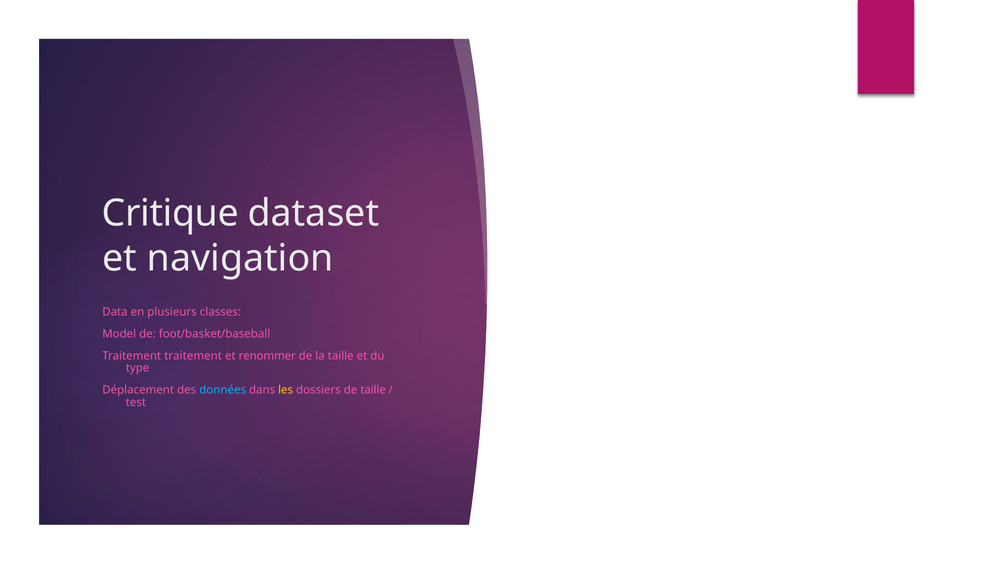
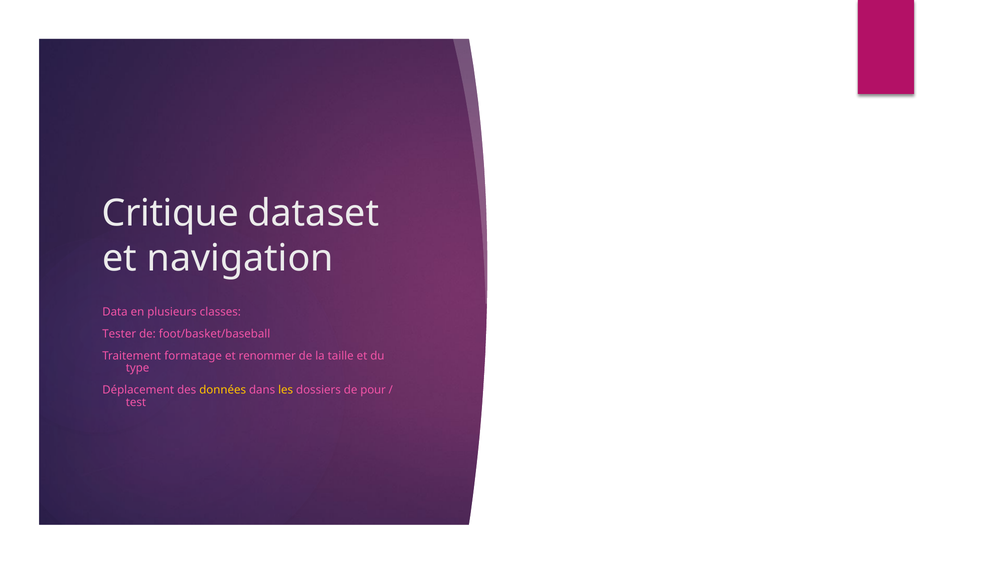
Model: Model -> Tester
Traitement traitement: traitement -> formatage
données colour: light blue -> yellow
de taille: taille -> pour
